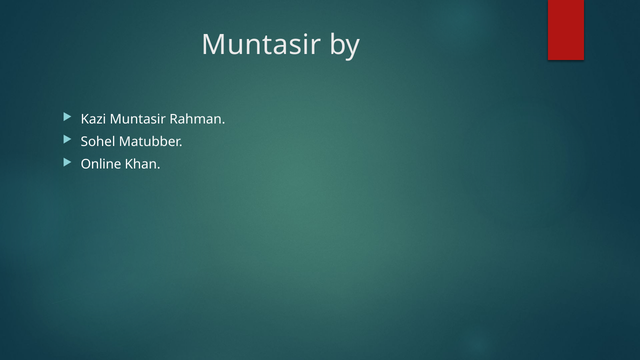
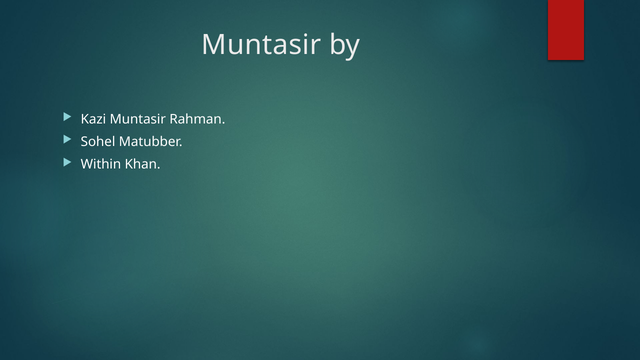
Online: Online -> Within
